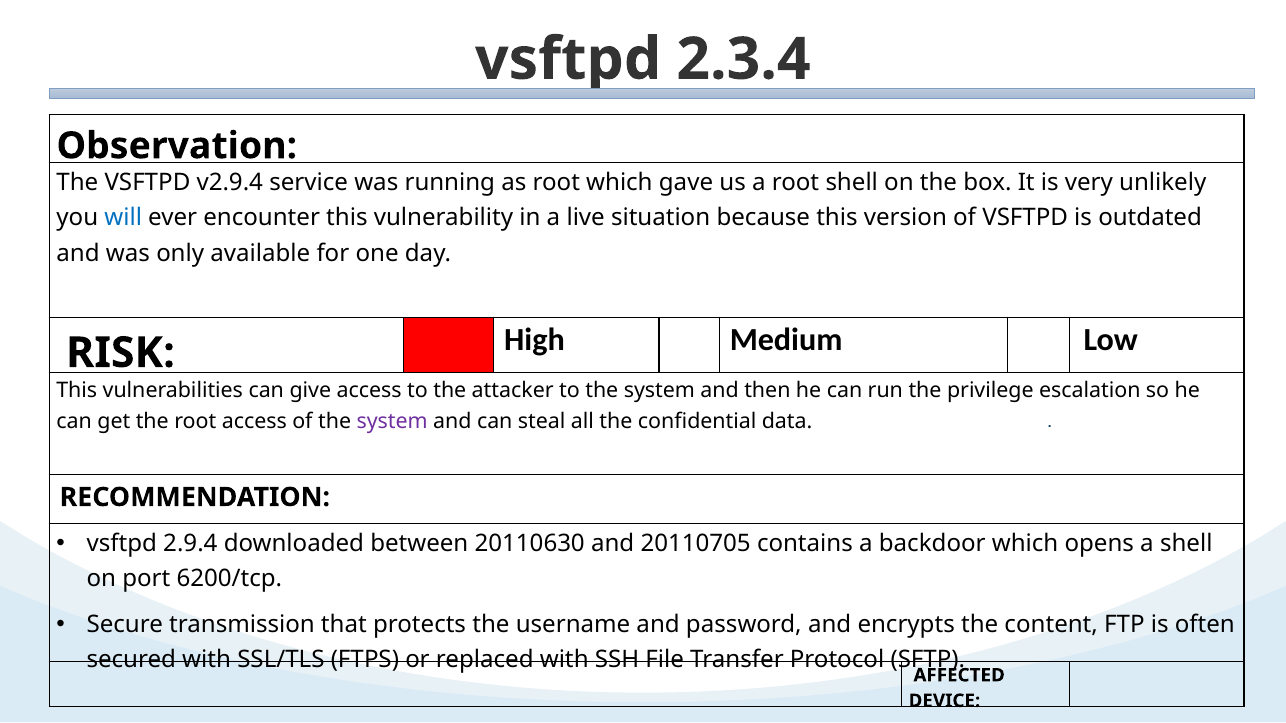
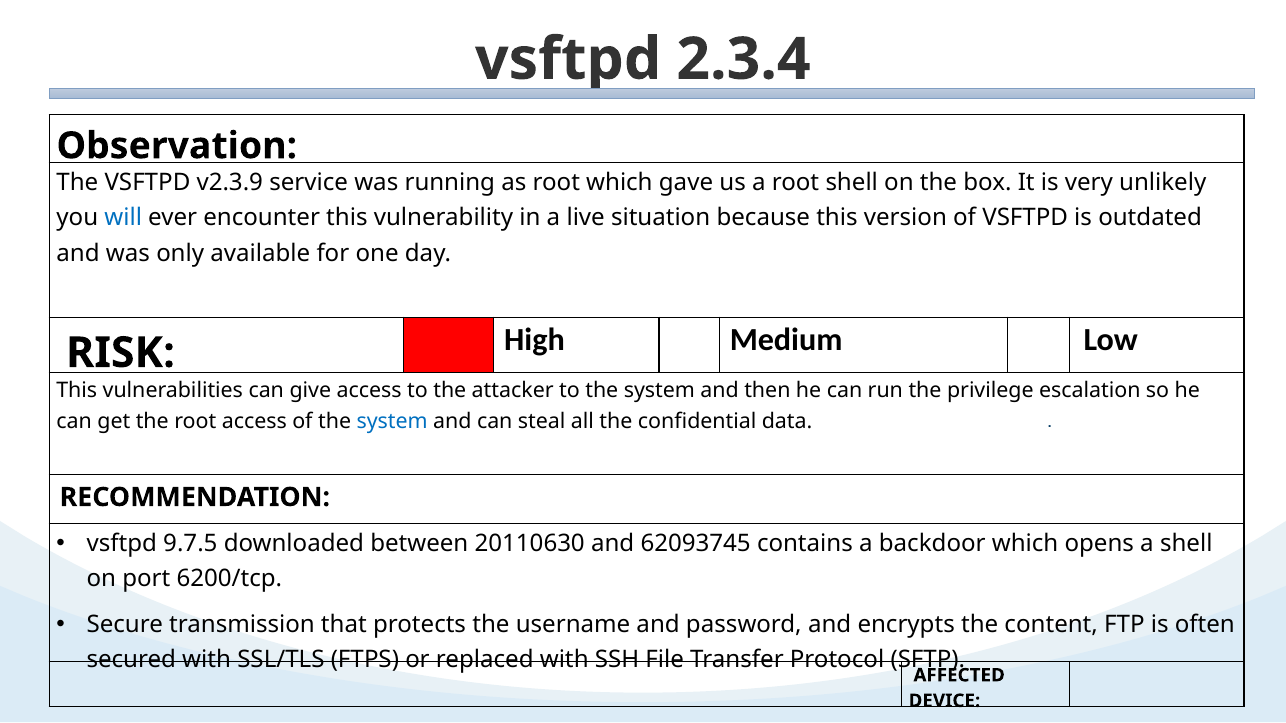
v2.9.4: v2.9.4 -> v2.3.9
system at (392, 421) colour: purple -> blue
2.9.4: 2.9.4 -> 9.7.5
20110705: 20110705 -> 62093745
